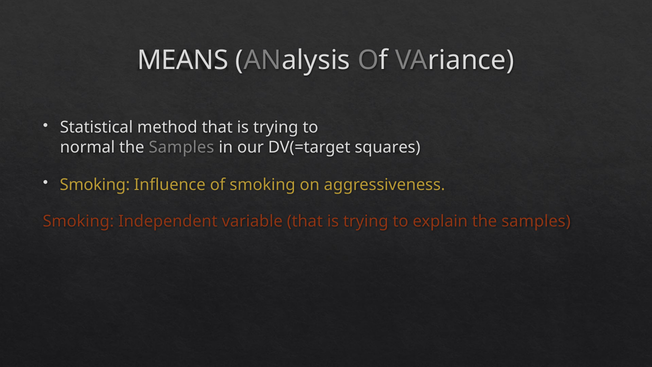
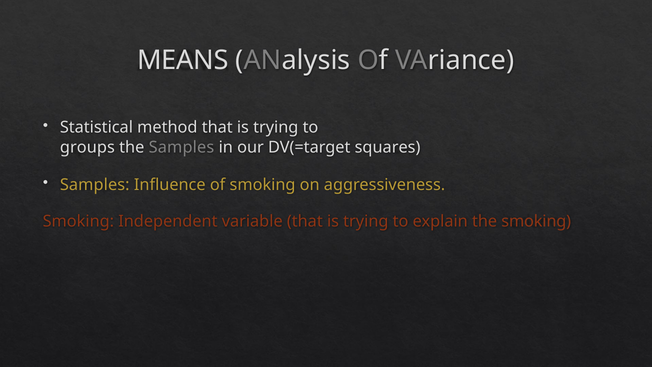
normal: normal -> groups
Smoking at (95, 185): Smoking -> Samples
explain the samples: samples -> smoking
